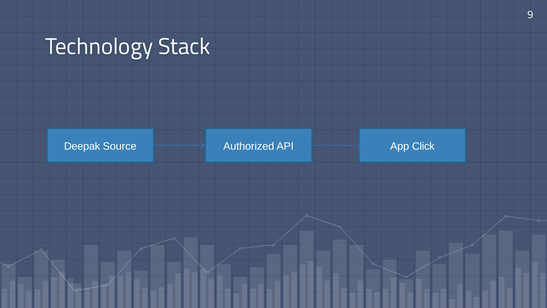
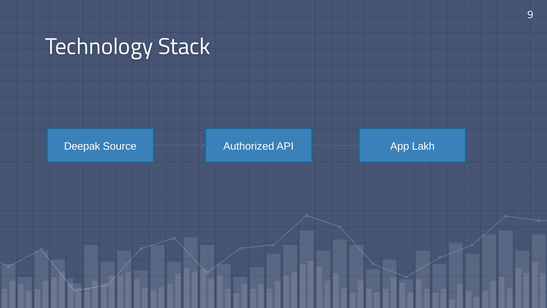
Click: Click -> Lakh
